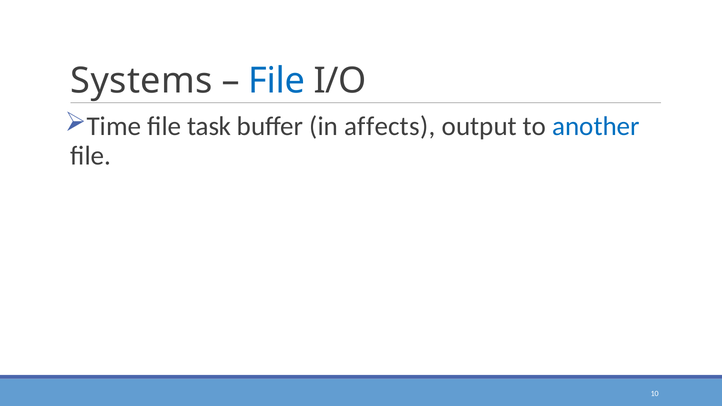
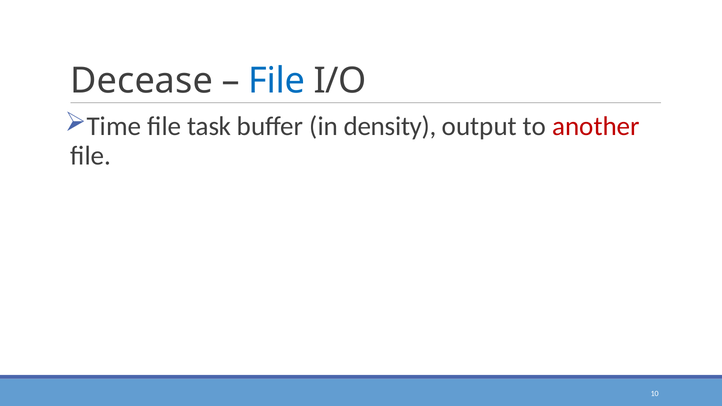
Systems: Systems -> Decease
affects: affects -> density
another colour: blue -> red
